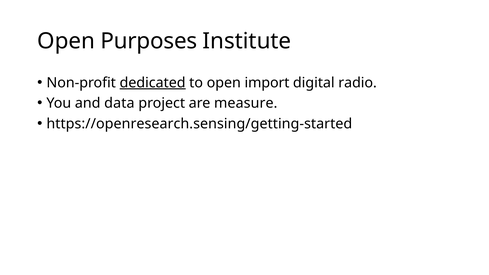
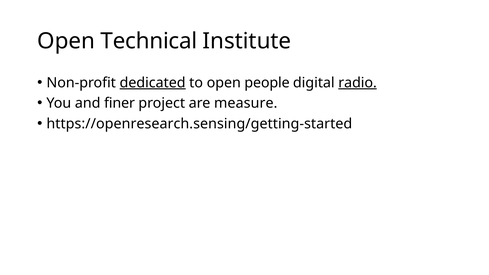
Purposes: Purposes -> Technical
import: import -> people
radio underline: none -> present
data: data -> finer
